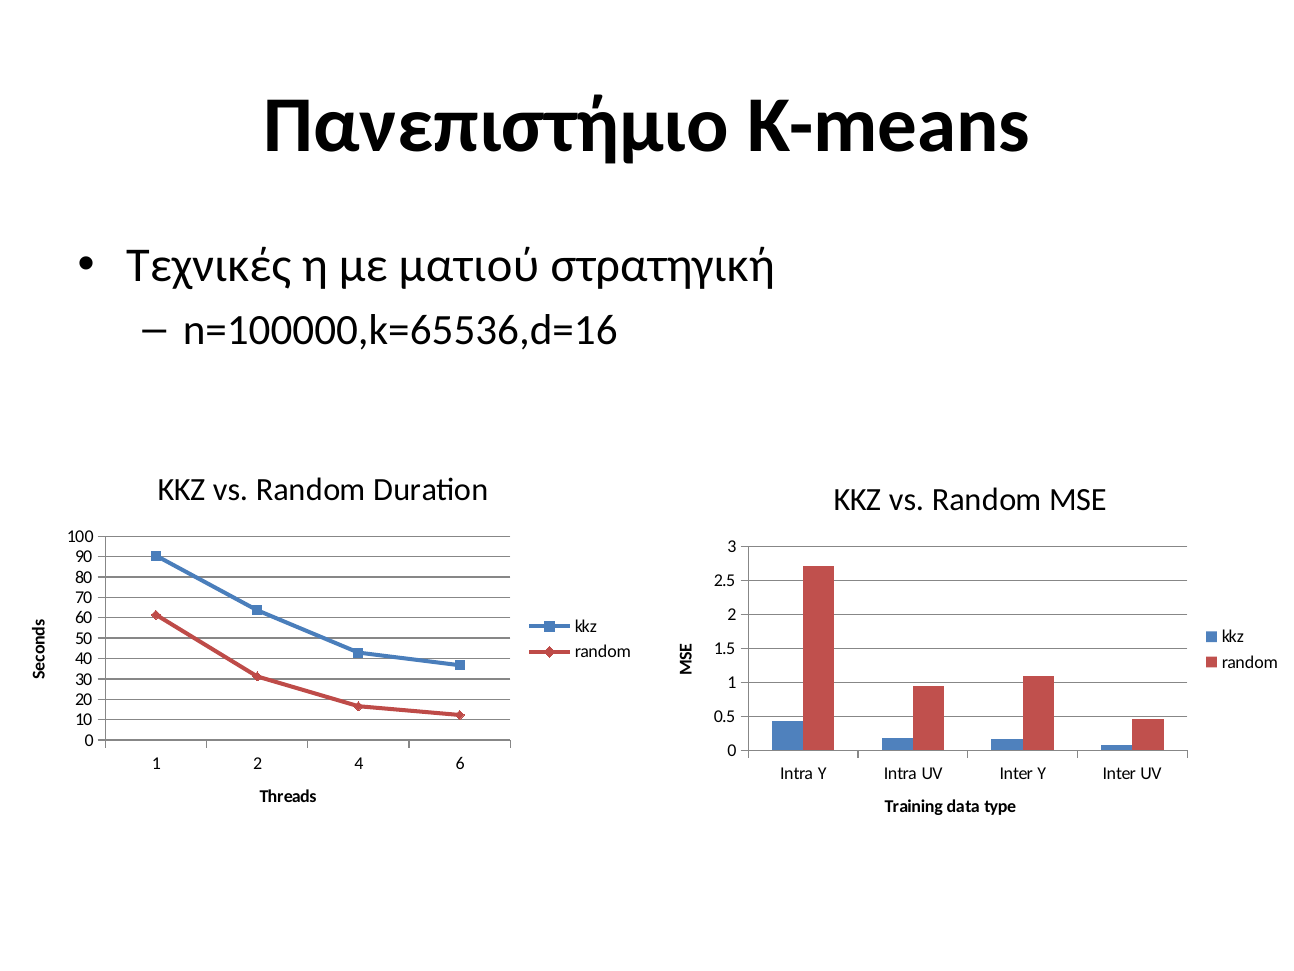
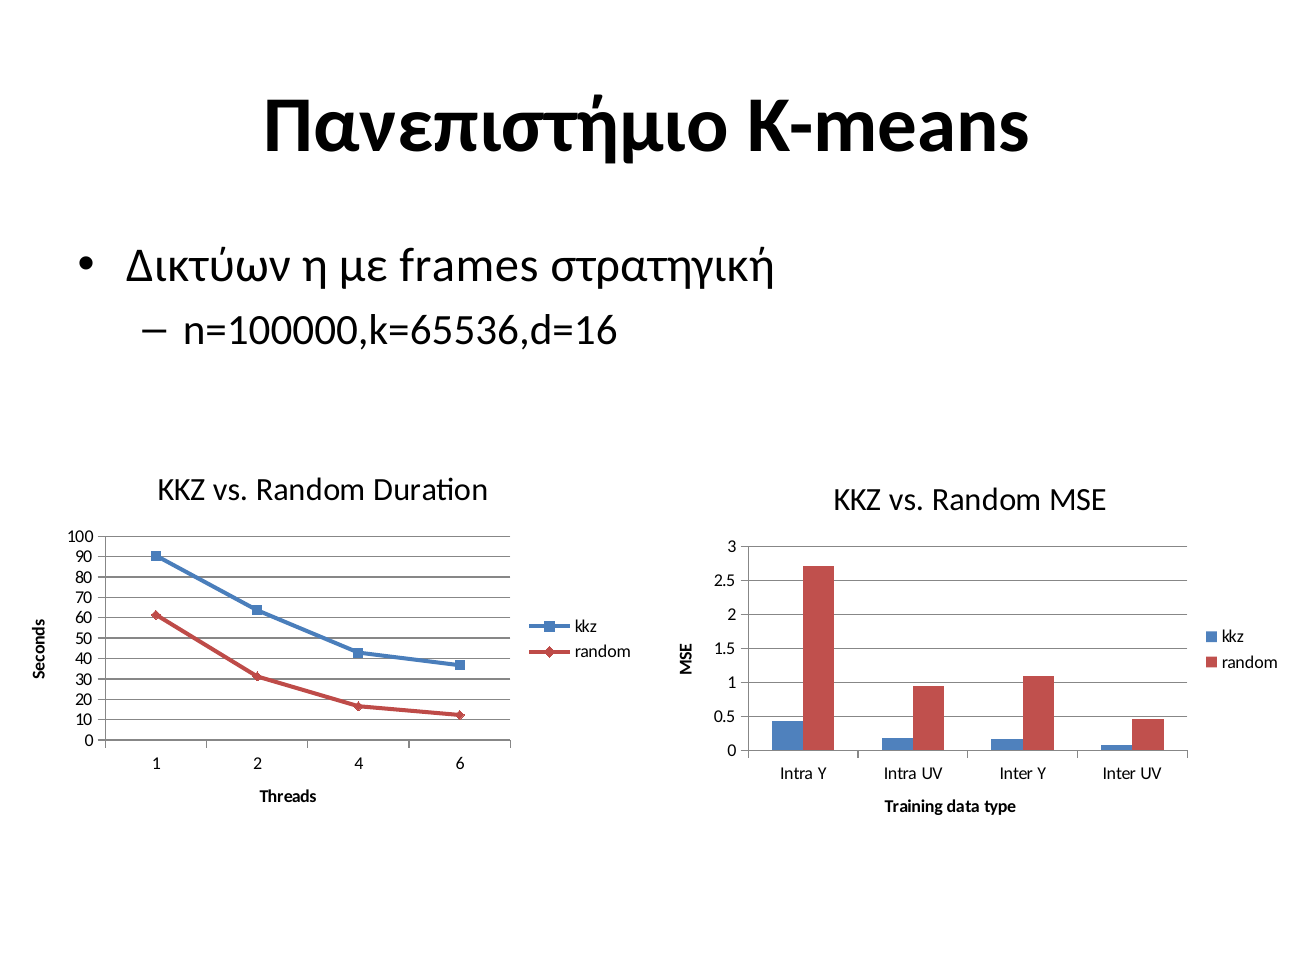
Τεχνικές: Τεχνικές -> Δικτύων
ματιού: ματιού -> frames
